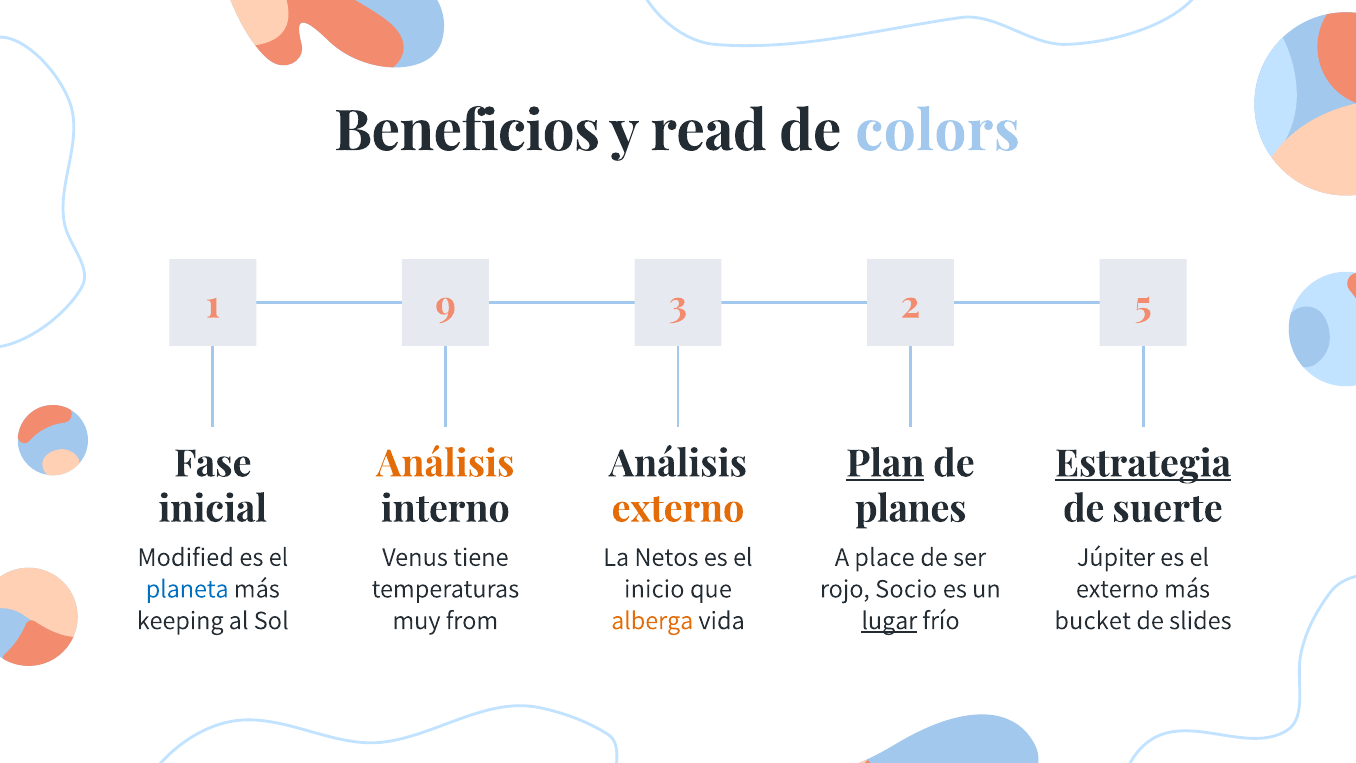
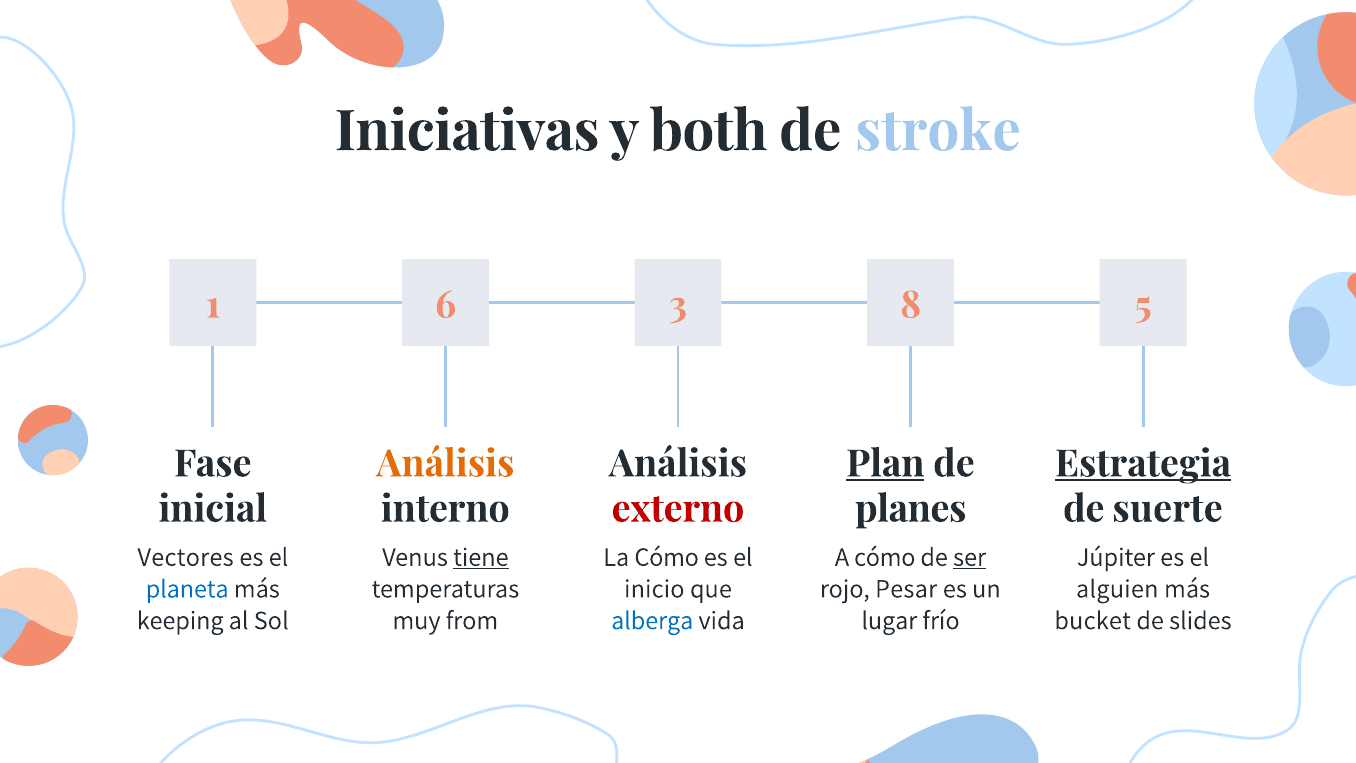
Beneficios: Beneficios -> Iniciativas
read: read -> both
colors: colors -> stroke
9: 9 -> 6
2: 2 -> 8
externo at (678, 509) colour: orange -> red
Modified: Modified -> Vectores
tiene underline: none -> present
La Netos: Netos -> Cómo
A place: place -> cómo
ser underline: none -> present
Socio: Socio -> Pesar
externo at (1117, 589): externo -> alguien
alberga colour: orange -> blue
lugar underline: present -> none
